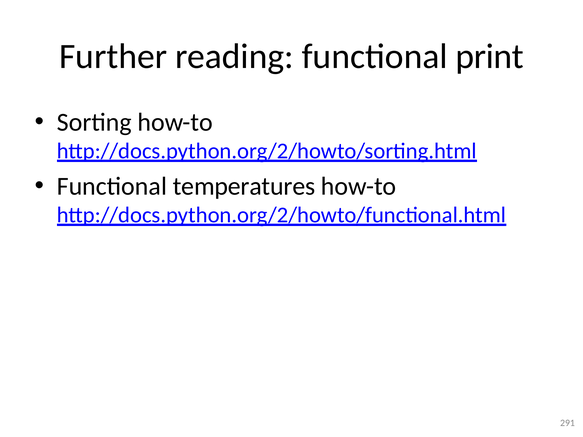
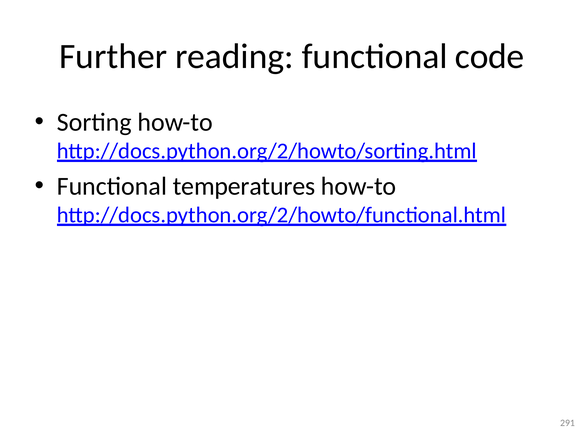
print: print -> code
